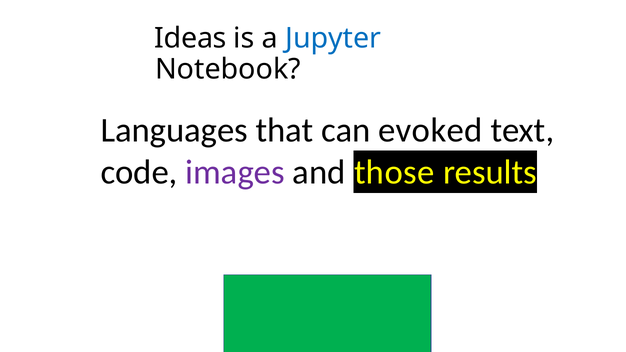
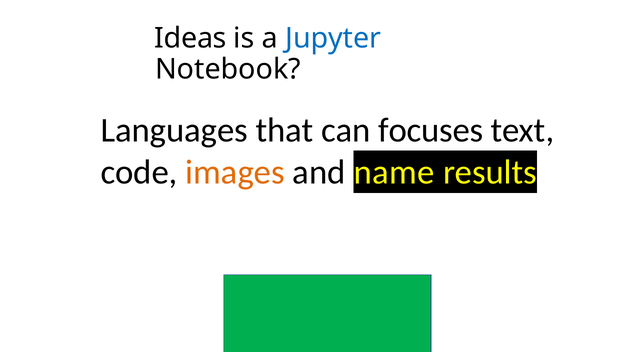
evoked: evoked -> focuses
images colour: purple -> orange
those: those -> name
